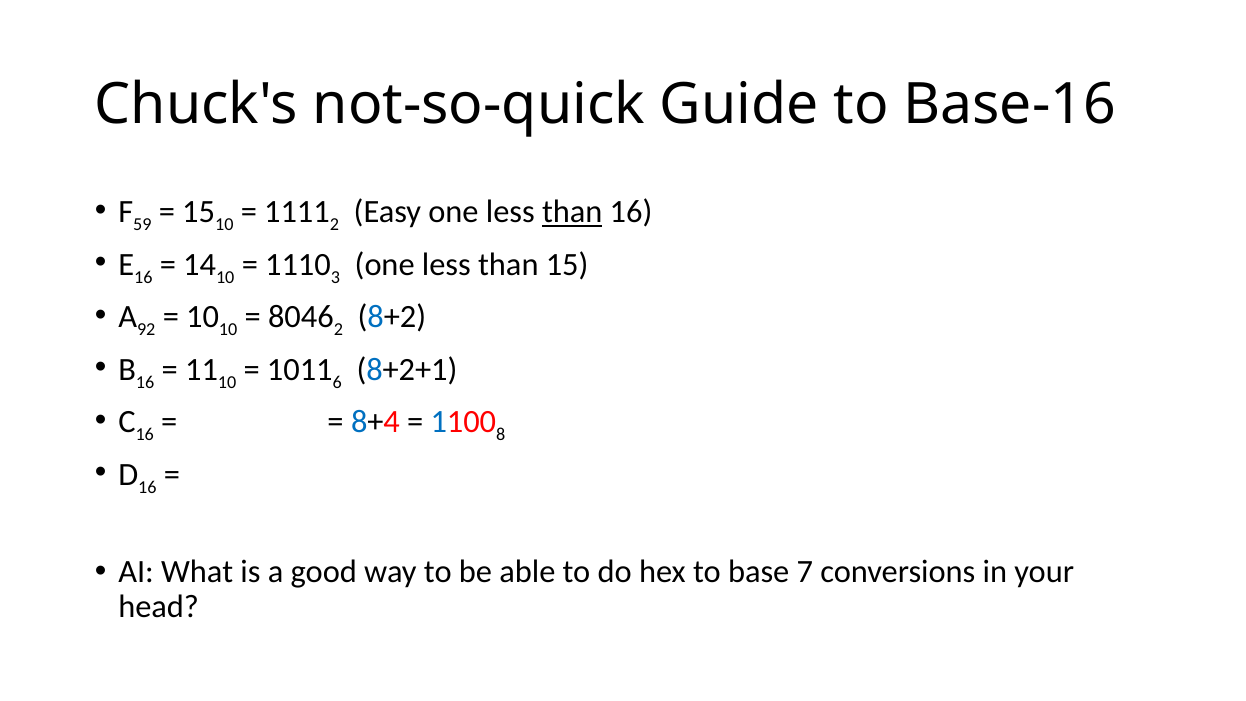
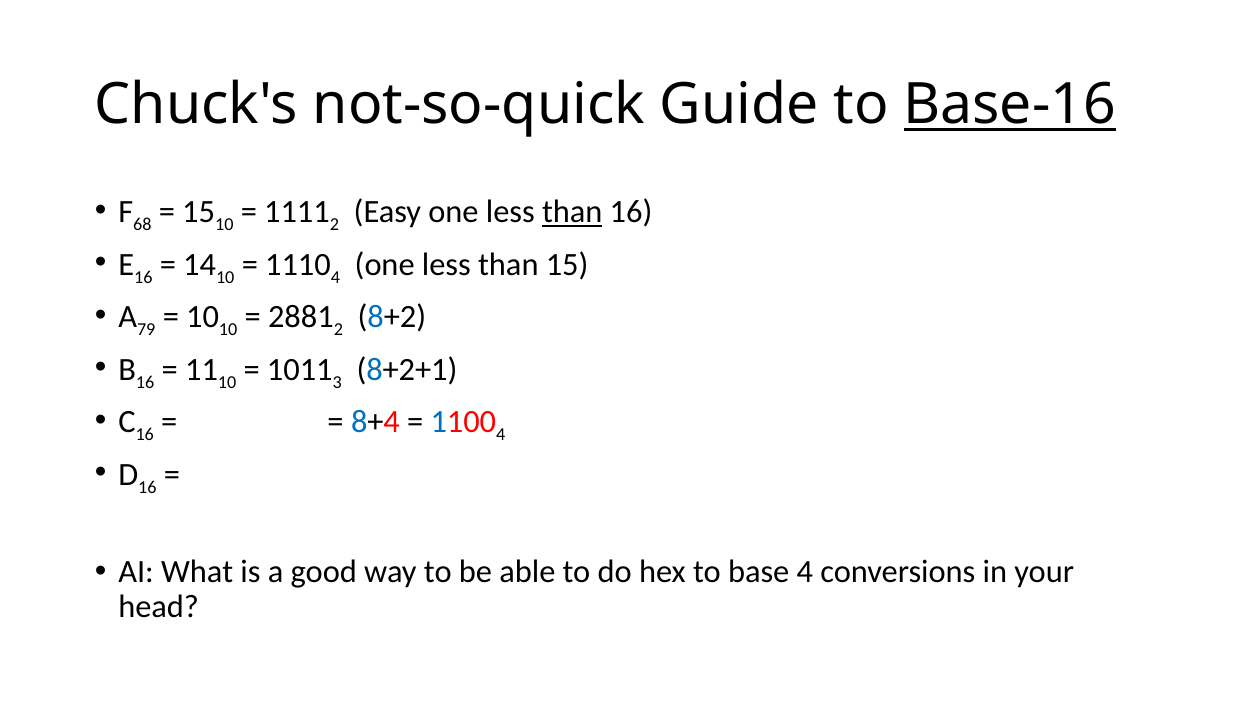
Base-16 underline: none -> present
59: 59 -> 68
1110 3: 3 -> 4
92: 92 -> 79
8046: 8046 -> 2881
6: 6 -> 3
8 at (501, 435): 8 -> 4
base 7: 7 -> 4
